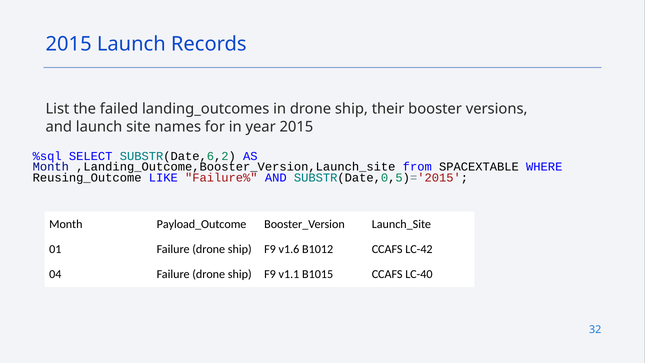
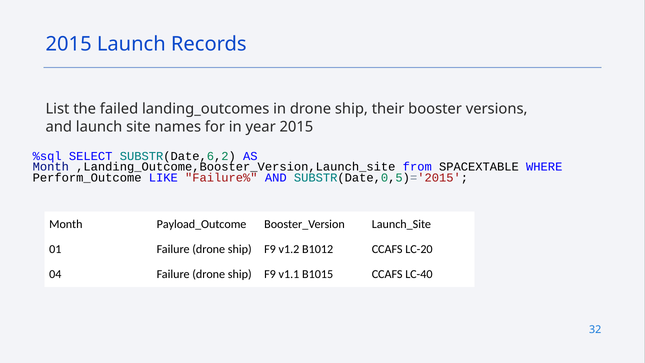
Reusing_Outcome: Reusing_Outcome -> Perform_Outcome
v1.6: v1.6 -> v1.2
LC-42: LC-42 -> LC-20
